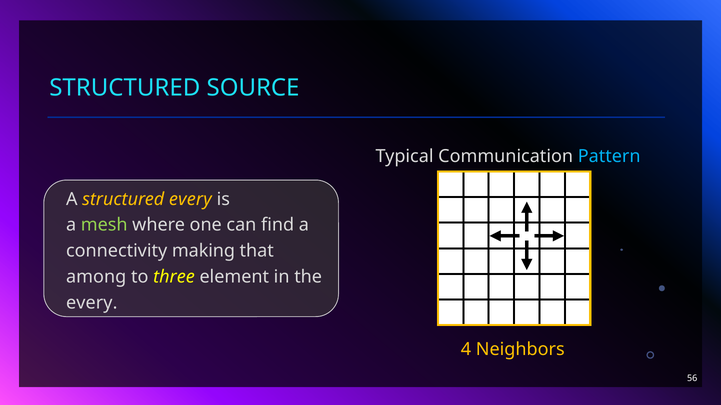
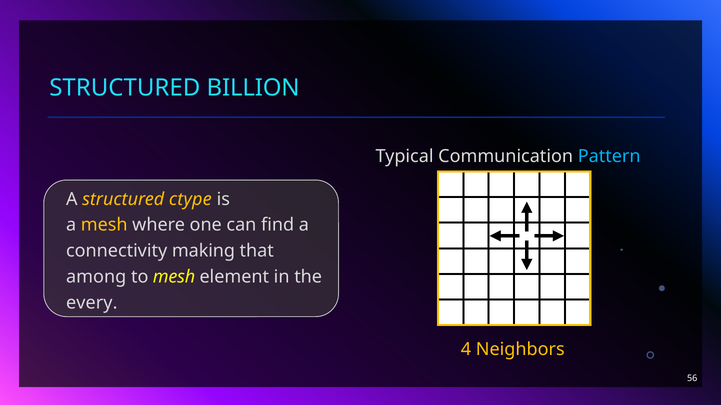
SOURCE: SOURCE -> BILLION
structured every: every -> ctype
mesh at (104, 225) colour: light green -> yellow
to three: three -> mesh
